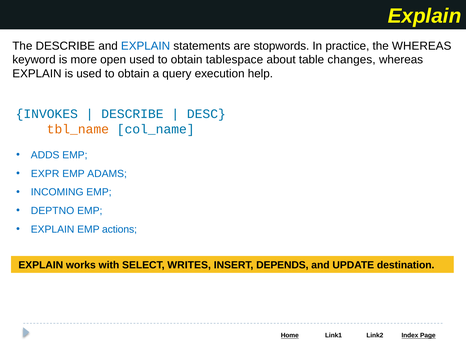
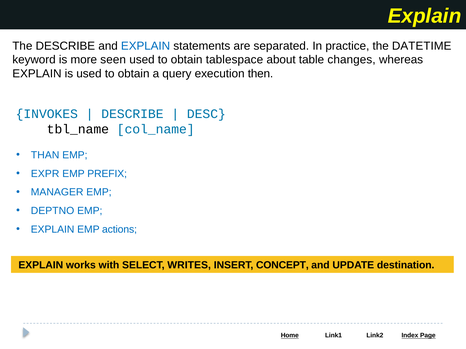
stopwords: stopwords -> separated
the WHEREAS: WHEREAS -> DATETIME
open: open -> seen
help: help -> then
tbl_name colour: orange -> black
ADDS: ADDS -> THAN
ADAMS: ADAMS -> PREFIX
INCOMING: INCOMING -> MANAGER
DEPENDS: DEPENDS -> CONCEPT
